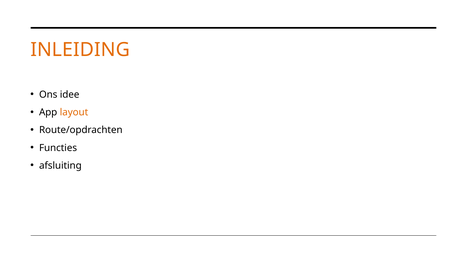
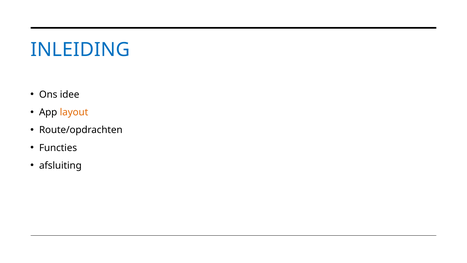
INLEIDING colour: orange -> blue
